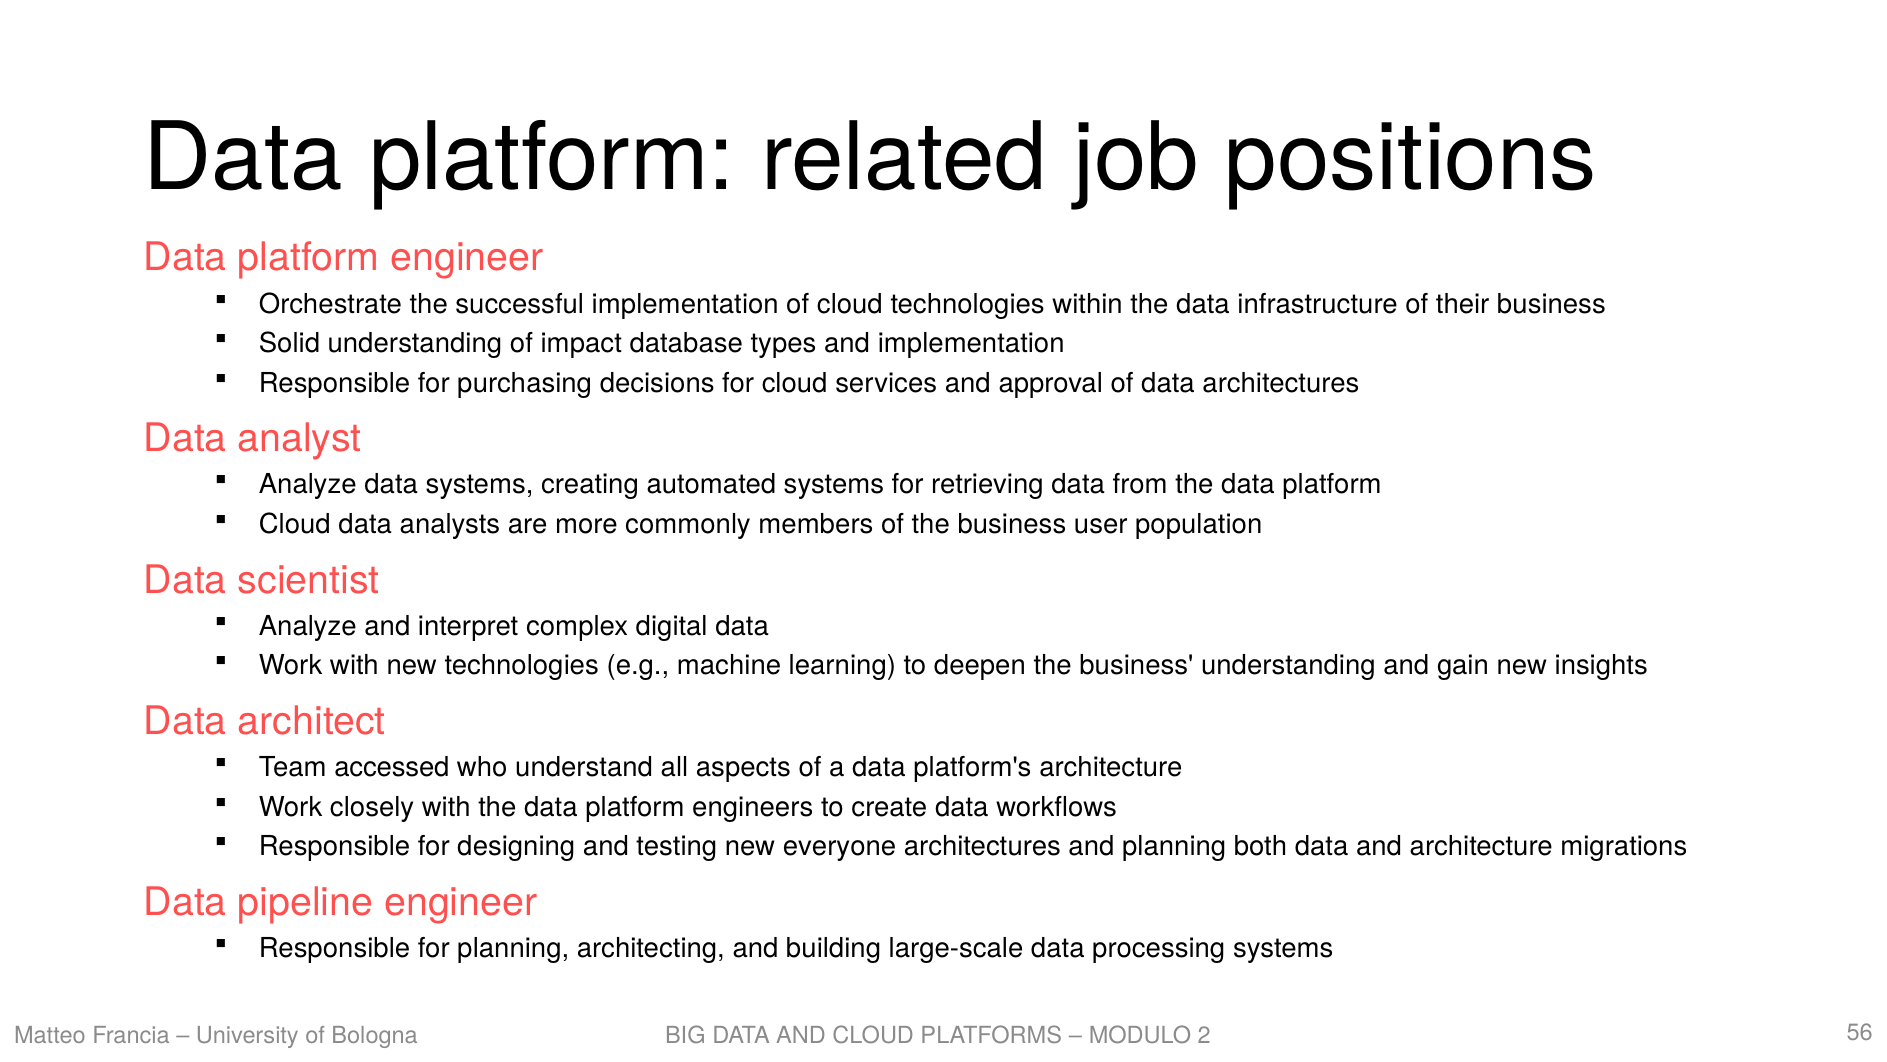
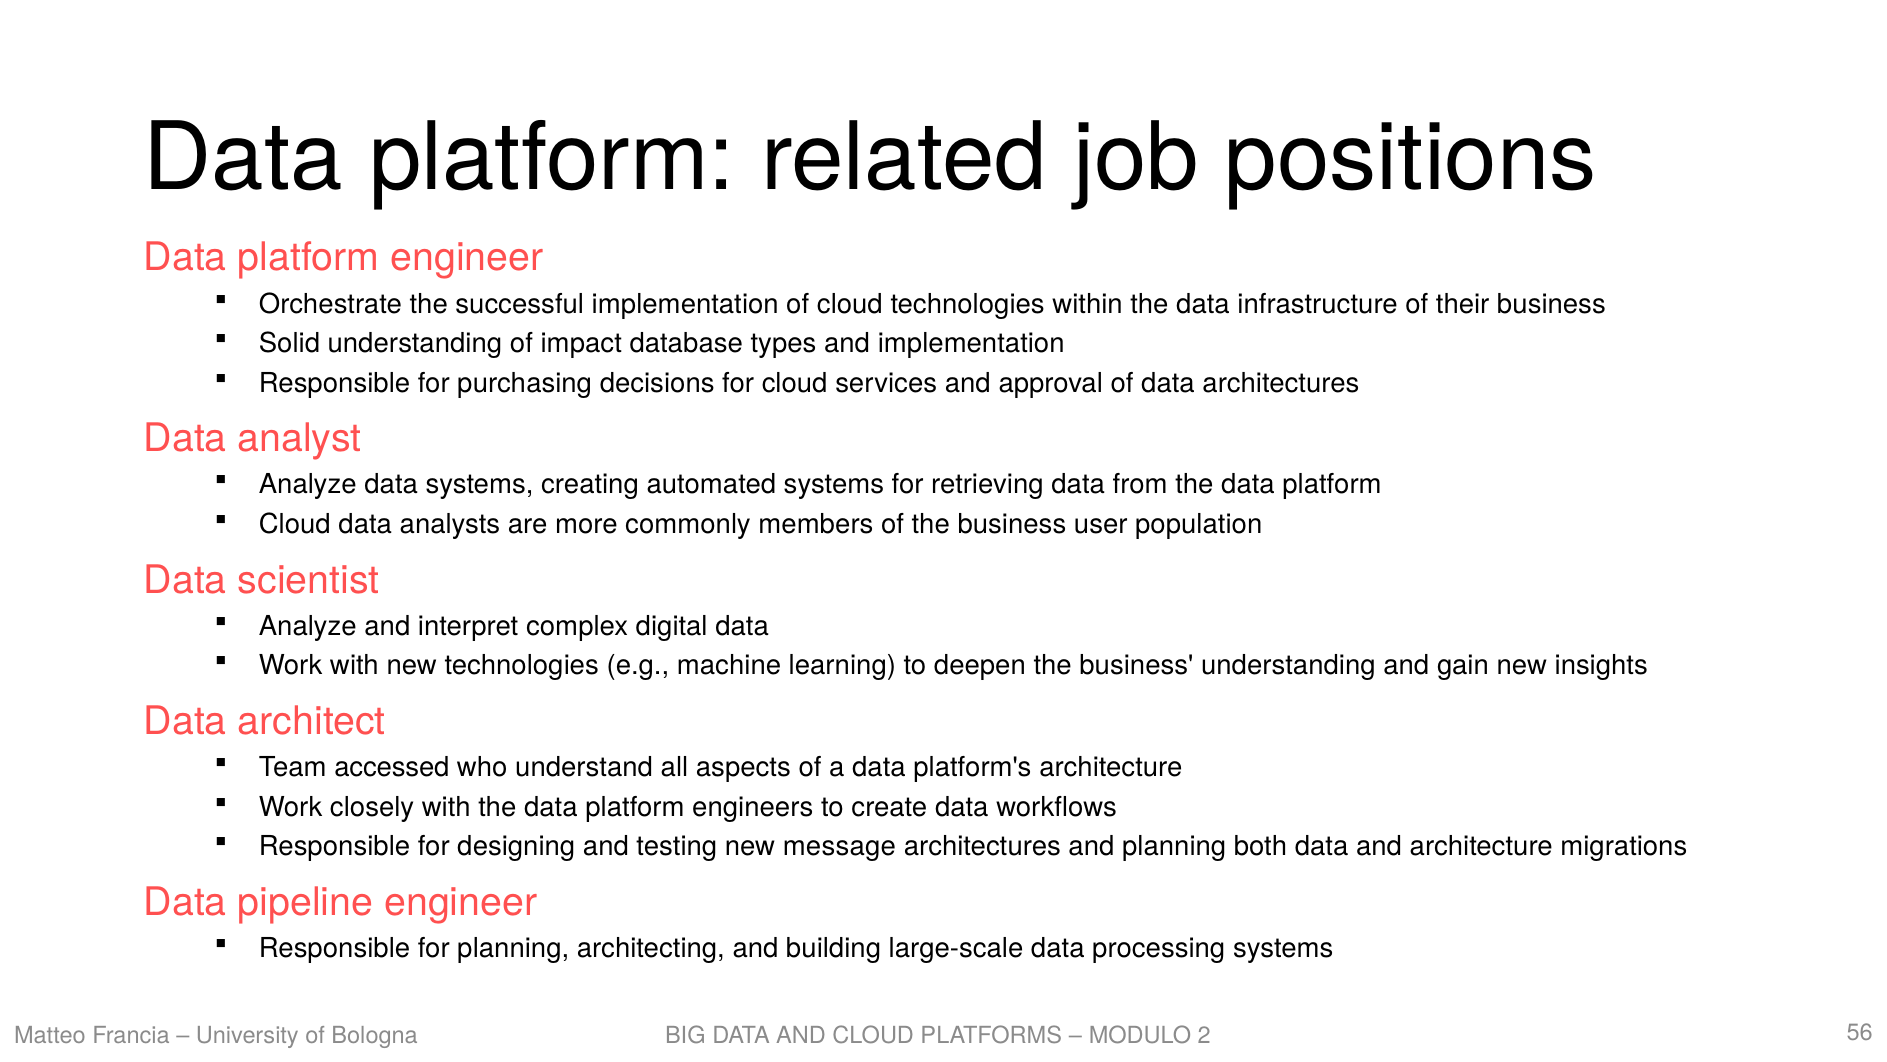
everyone: everyone -> message
